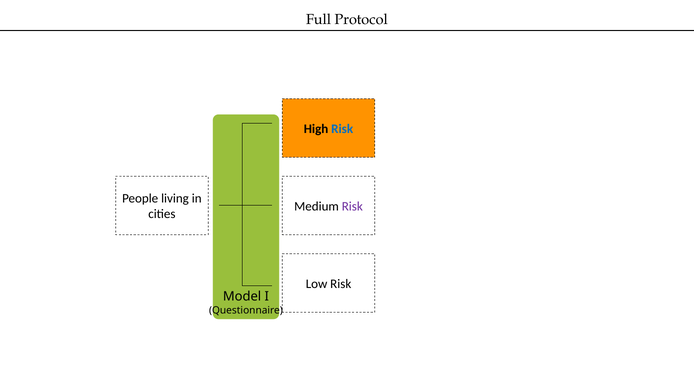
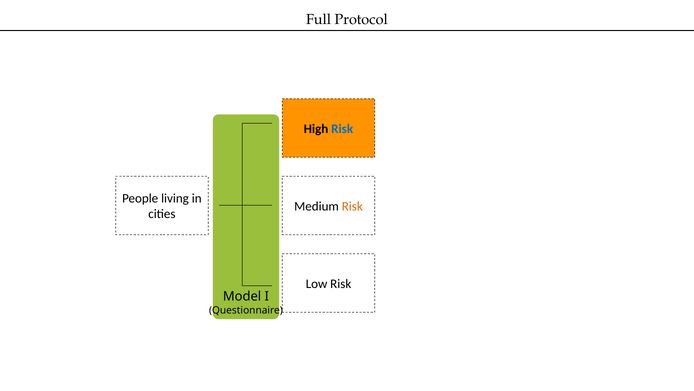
Risk at (352, 206) colour: purple -> orange
